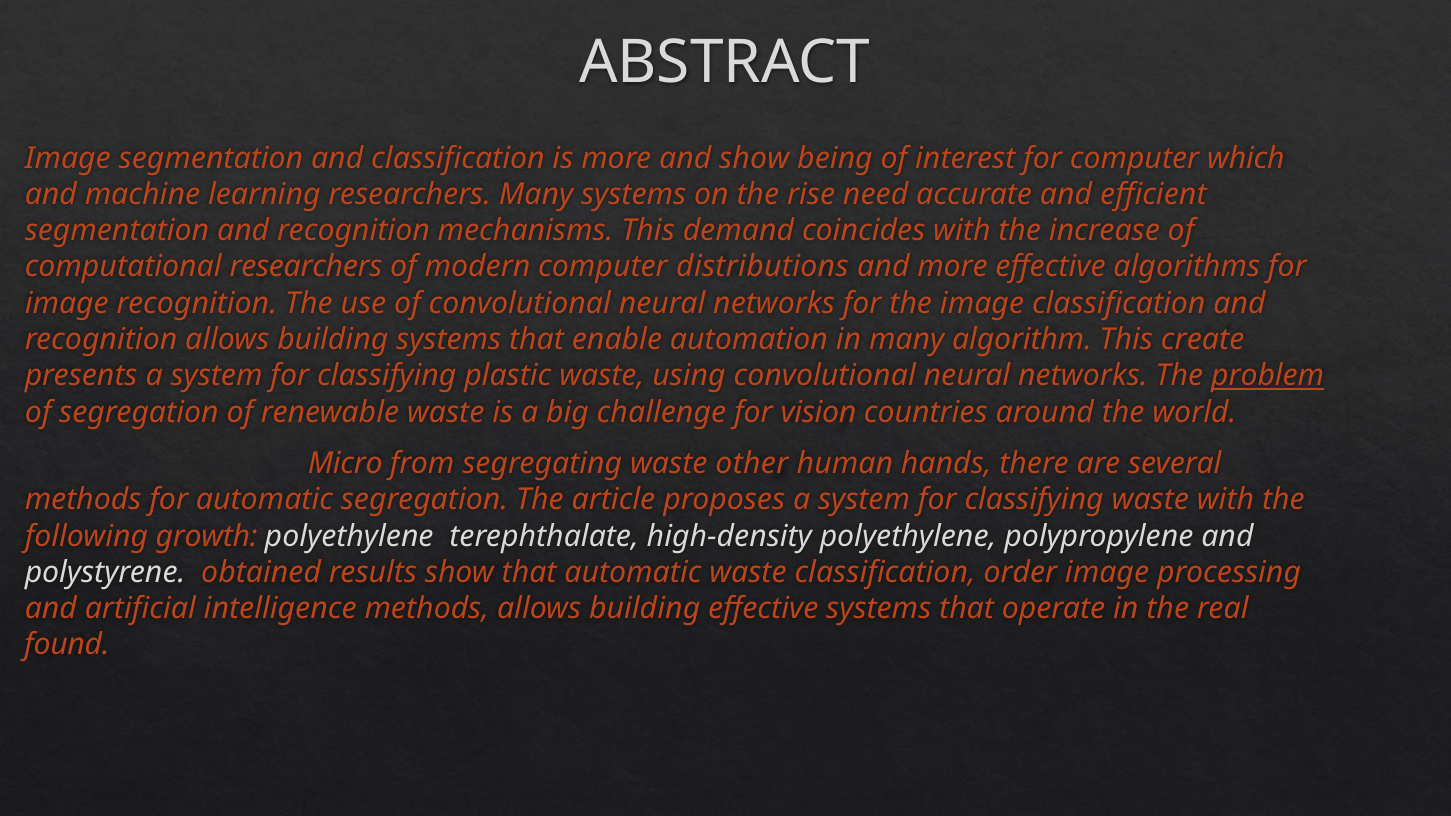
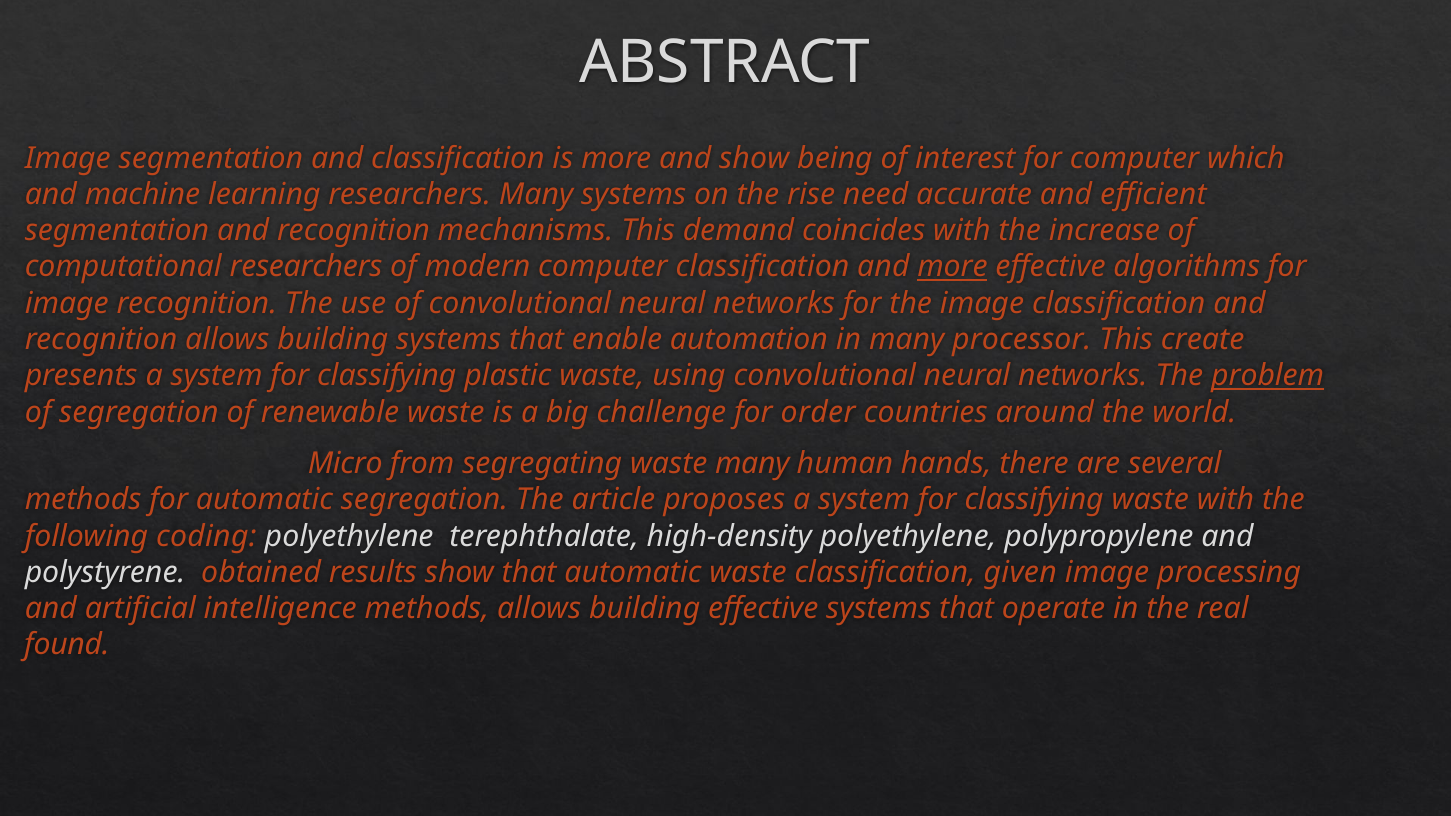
computer distributions: distributions -> classification
more at (953, 267) underline: none -> present
algorithm: algorithm -> processor
vision: vision -> order
waste other: other -> many
growth: growth -> coding
order: order -> given
